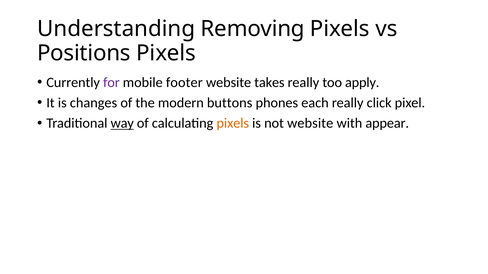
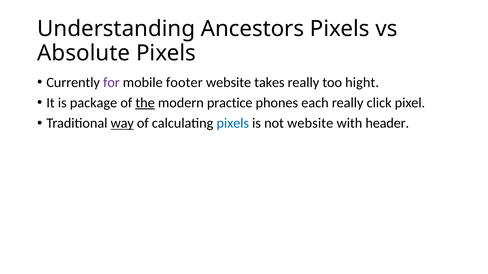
Removing: Removing -> Ancestors
Positions: Positions -> Absolute
apply: apply -> hight
changes: changes -> package
the underline: none -> present
buttons: buttons -> practice
pixels at (233, 123) colour: orange -> blue
appear: appear -> header
